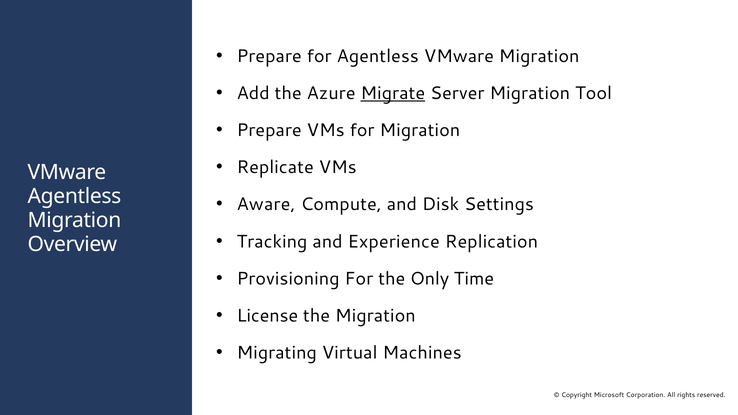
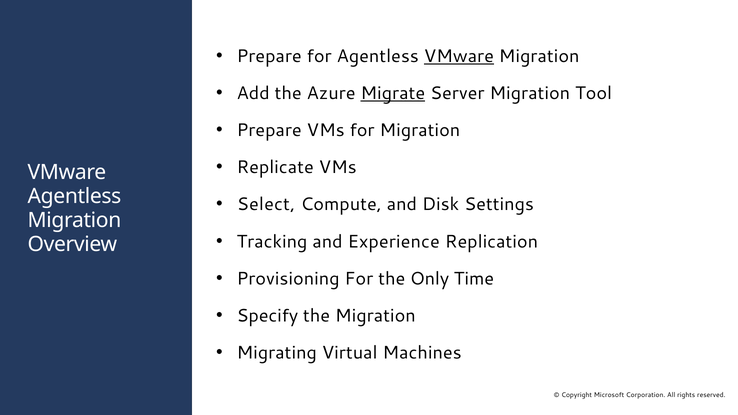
VMware at (459, 56) underline: none -> present
Aware: Aware -> Select
License: License -> Specify
